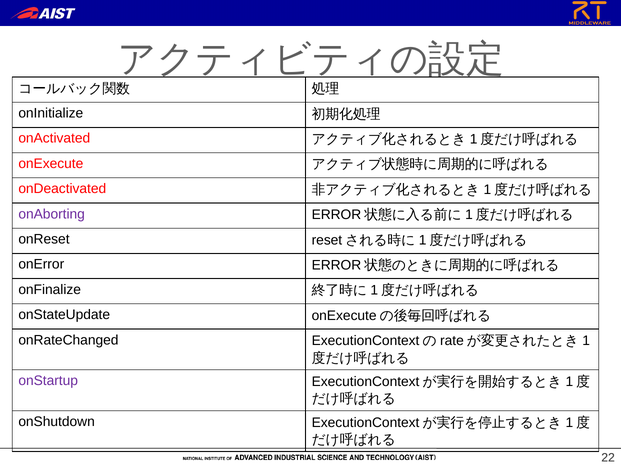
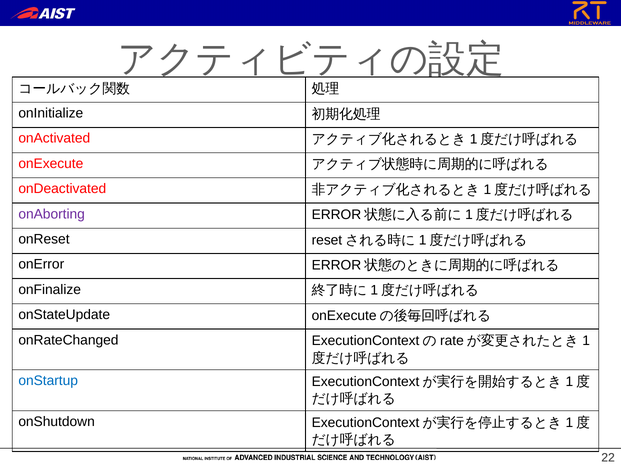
onStartup colour: purple -> blue
